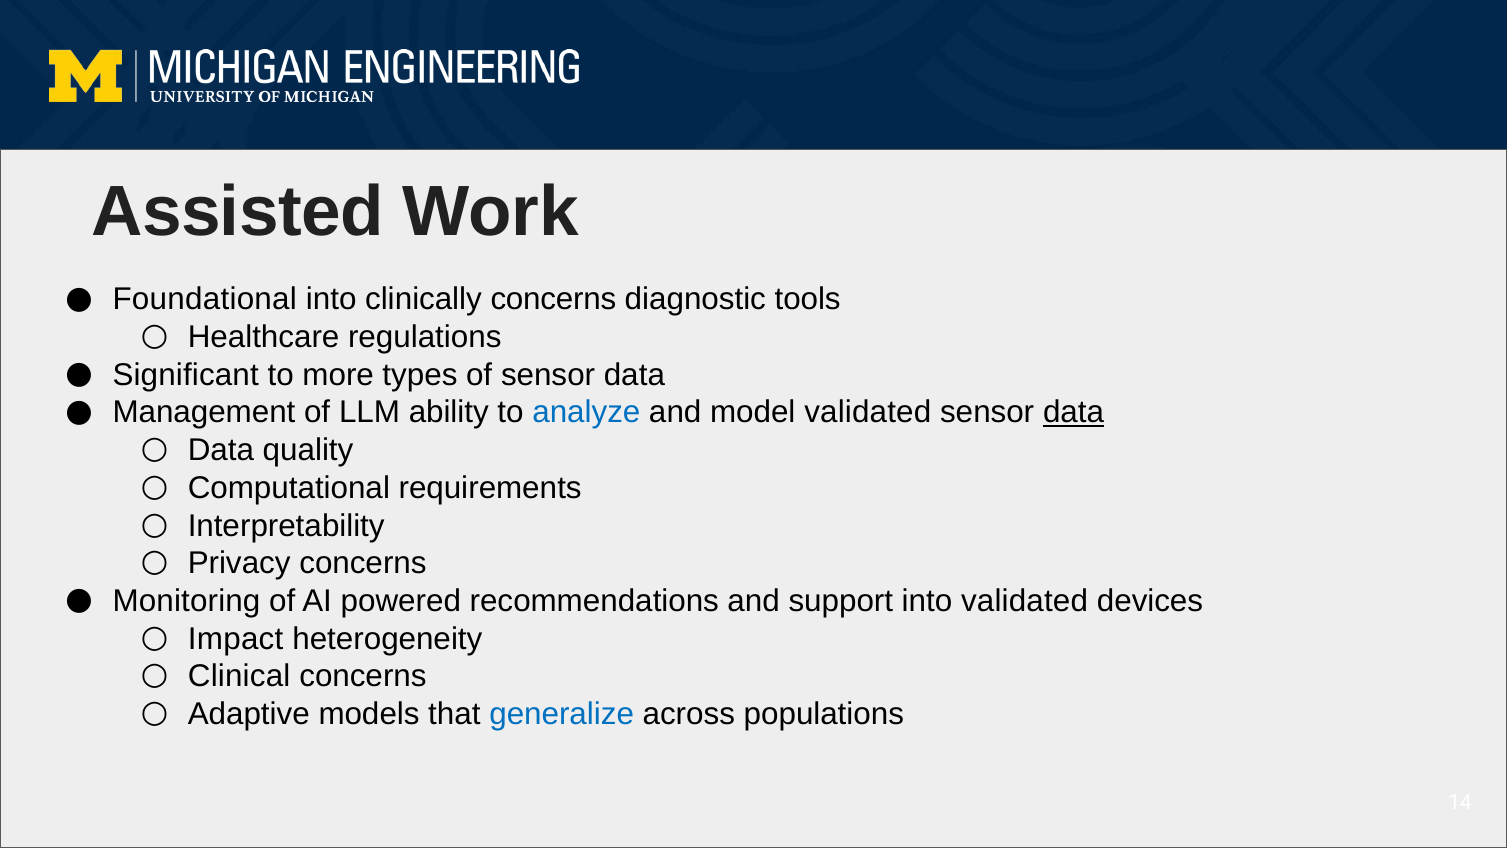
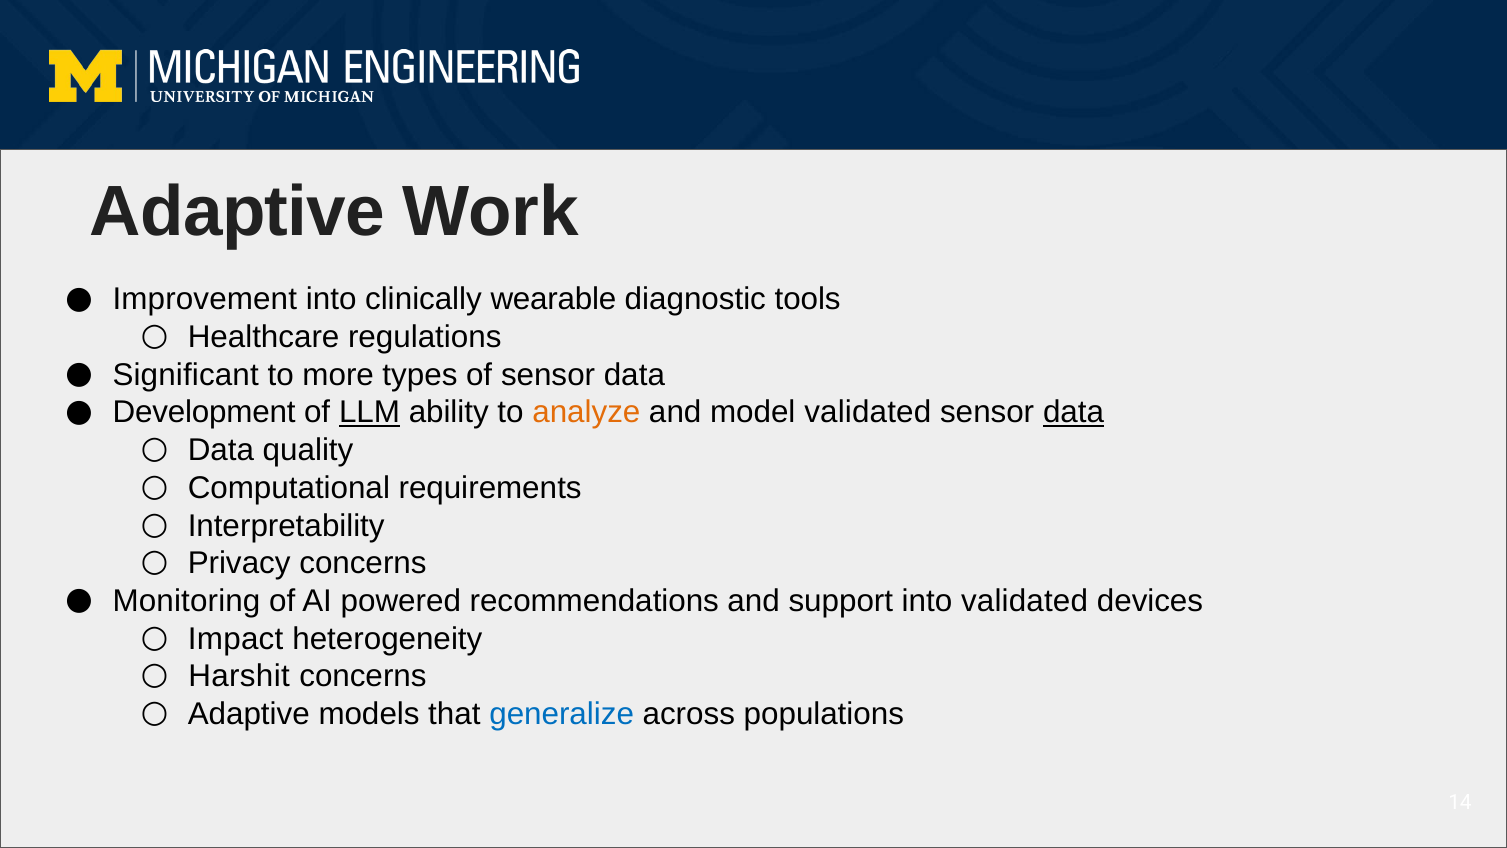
Assisted at (237, 212): Assisted -> Adaptive
Foundational: Foundational -> Improvement
clinically concerns: concerns -> wearable
Management: Management -> Development
LLM underline: none -> present
analyze colour: blue -> orange
Clinical: Clinical -> Harshit
